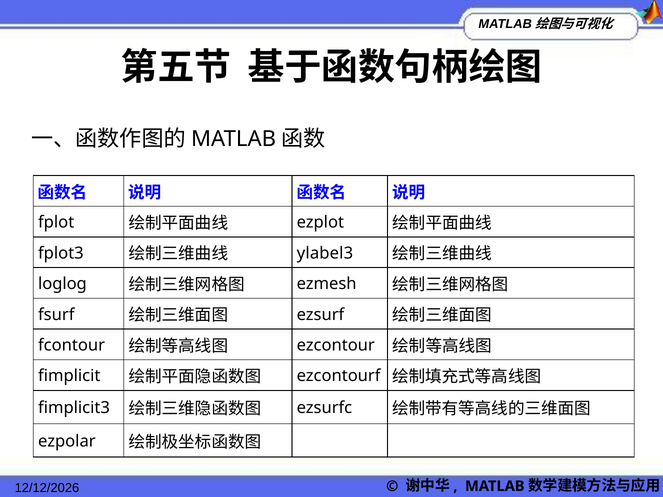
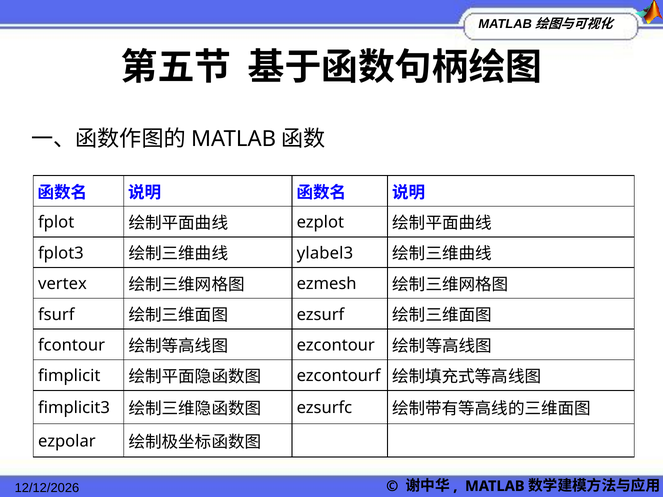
loglog: loglog -> vertex
